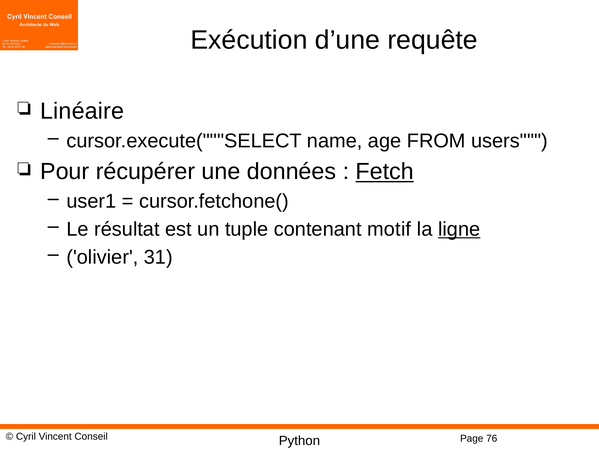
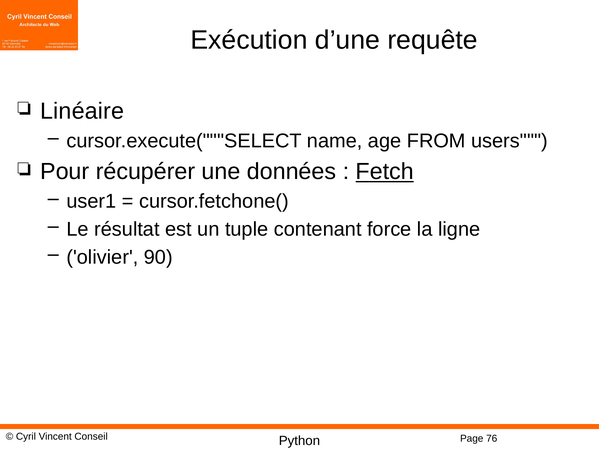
motif: motif -> force
ligne underline: present -> none
31: 31 -> 90
